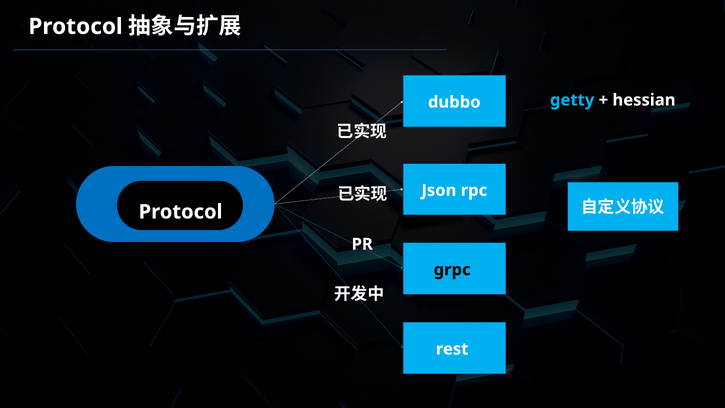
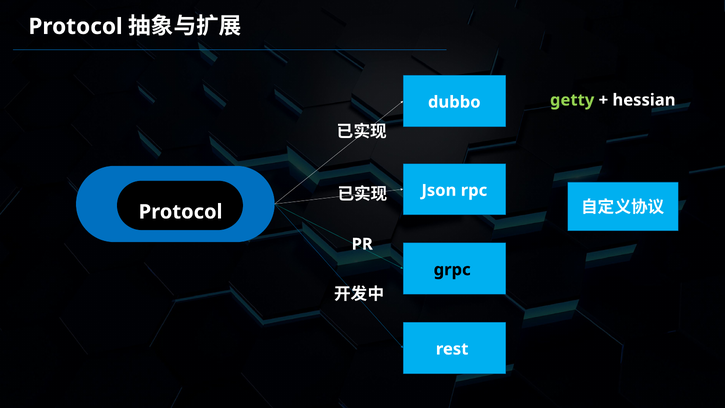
getty colour: light blue -> light green
